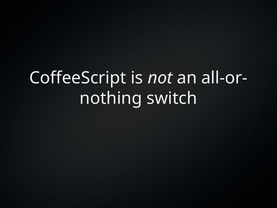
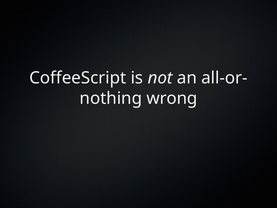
switch: switch -> wrong
